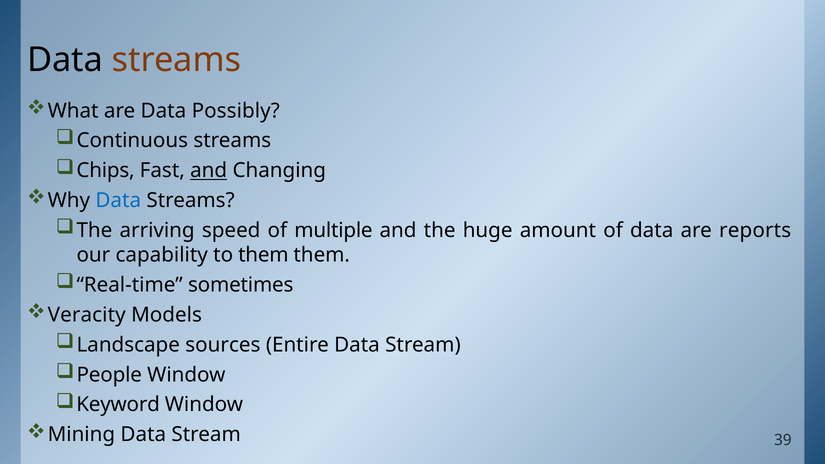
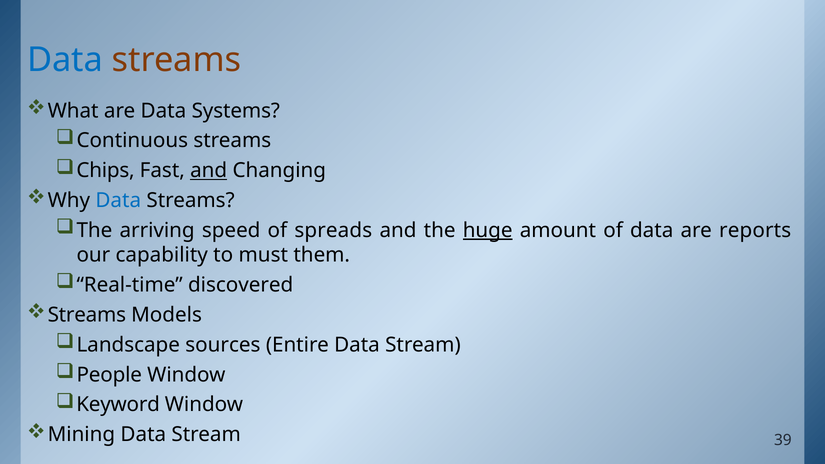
Data at (65, 60) colour: black -> blue
Possibly: Possibly -> Systems
multiple: multiple -> spreads
huge underline: none -> present
to them: them -> must
sometimes: sometimes -> discovered
Veracity at (87, 315): Veracity -> Streams
